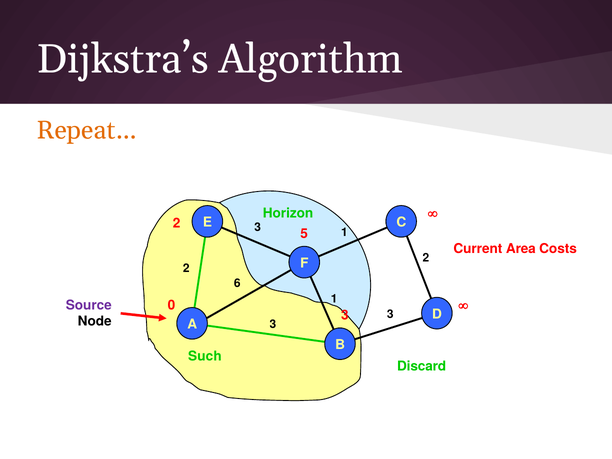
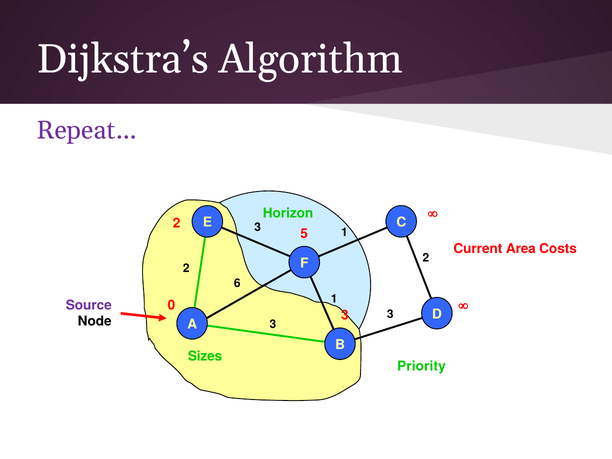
Repeat… colour: orange -> purple
Such: Such -> Sizes
Discard: Discard -> Priority
